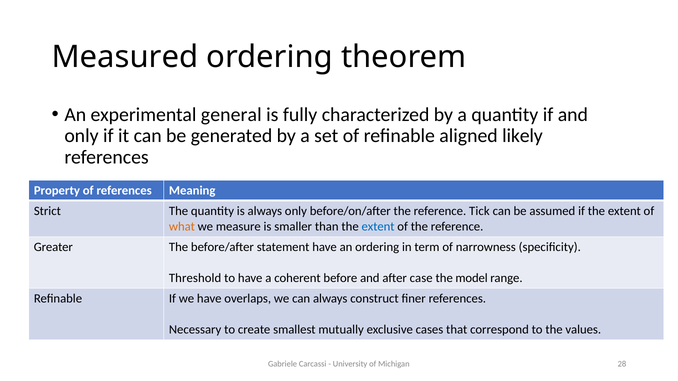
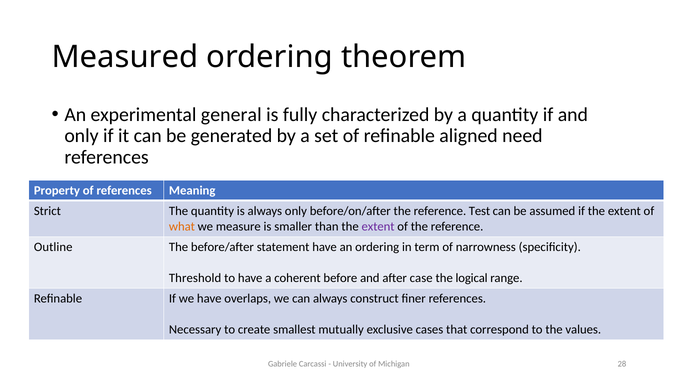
likely: likely -> need
Tick: Tick -> Test
extent at (378, 227) colour: blue -> purple
Greater: Greater -> Outline
model: model -> logical
